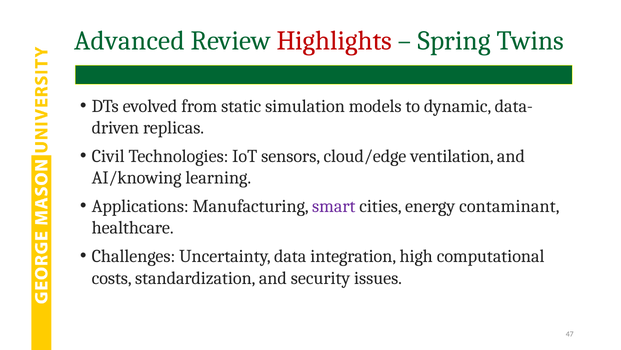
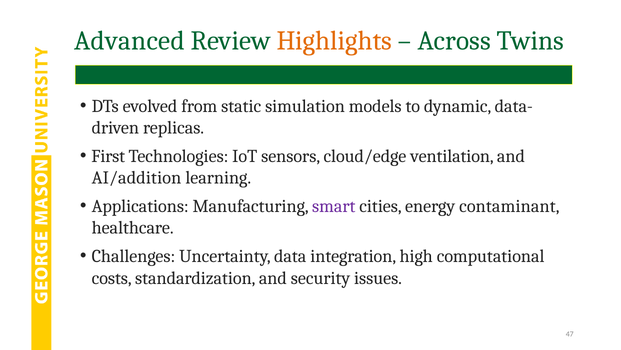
Highlights colour: red -> orange
Spring: Spring -> Across
Civil: Civil -> First
AI/knowing: AI/knowing -> AI/addition
